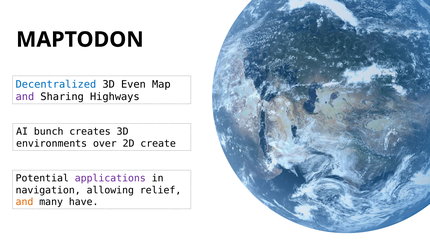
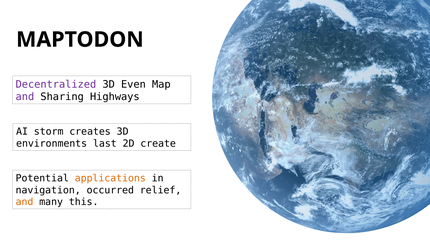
Decentralized colour: blue -> purple
bunch: bunch -> storm
over: over -> last
applications colour: purple -> orange
allowing: allowing -> occurred
have: have -> this
